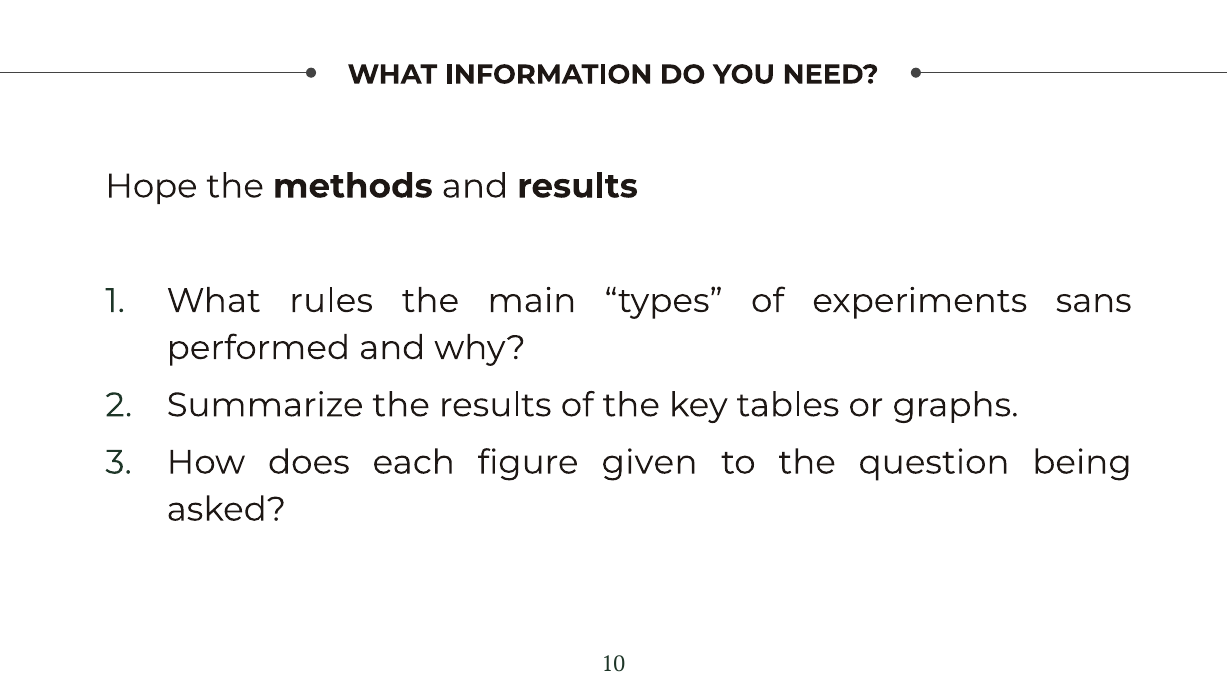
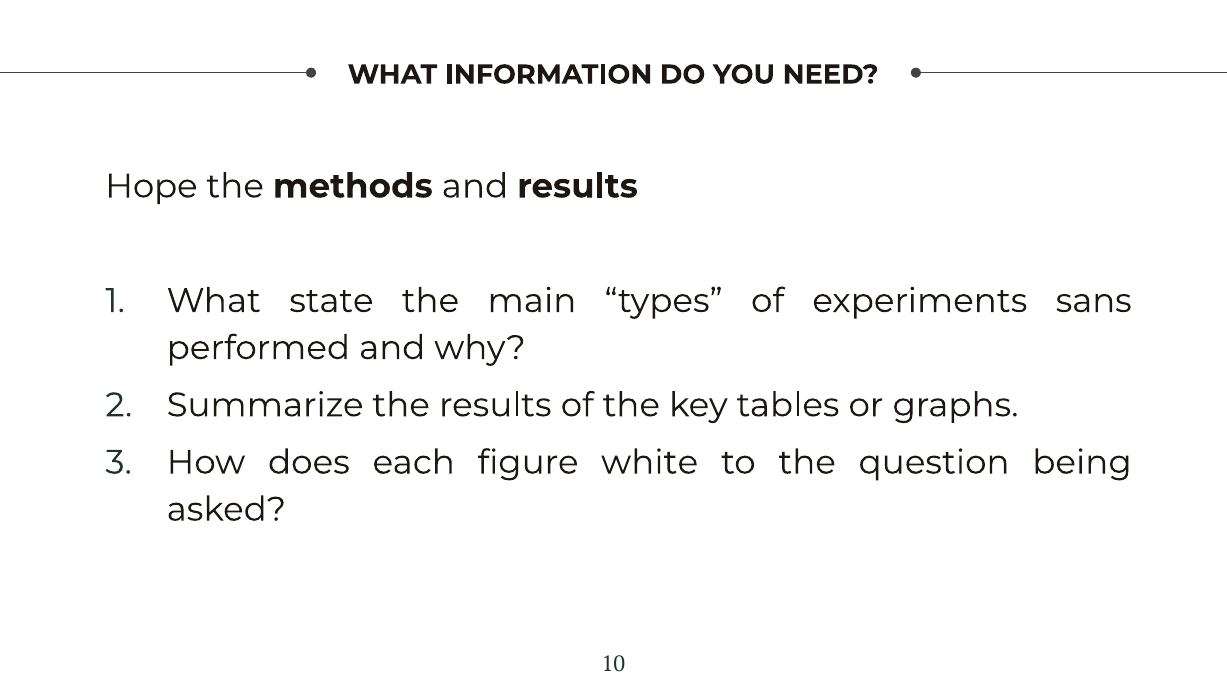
rules: rules -> state
given: given -> white
